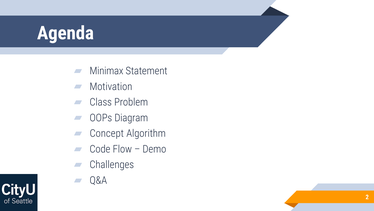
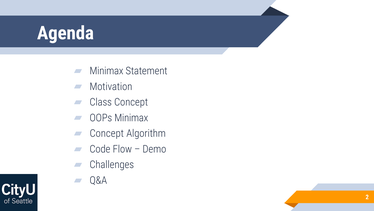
Class Problem: Problem -> Concept
OOPs Diagram: Diagram -> Minimax
